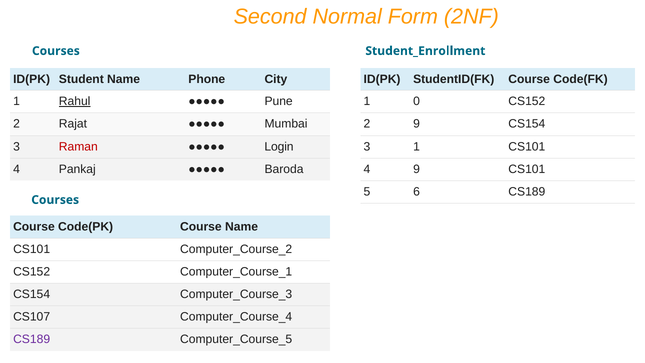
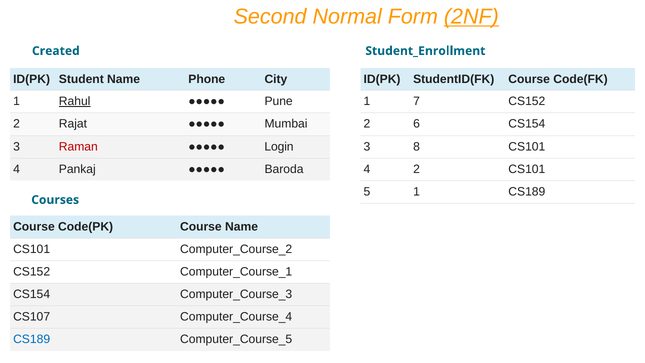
2NF underline: none -> present
Courses at (56, 51): Courses -> Created
0: 0 -> 7
2 9: 9 -> 6
3 1: 1 -> 8
4 9: 9 -> 2
5 6: 6 -> 1
CS189 at (32, 339) colour: purple -> blue
